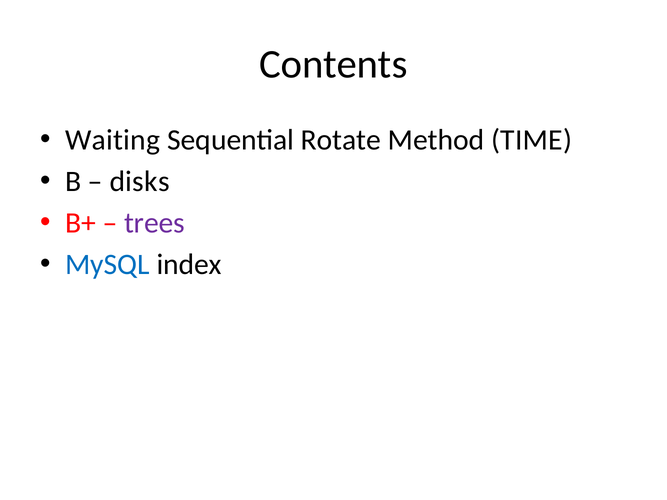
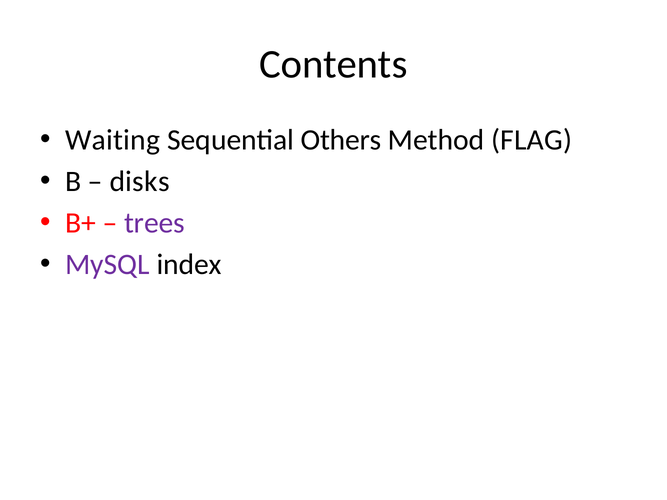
Rotate: Rotate -> Others
TIME: TIME -> FLAG
MySQL colour: blue -> purple
